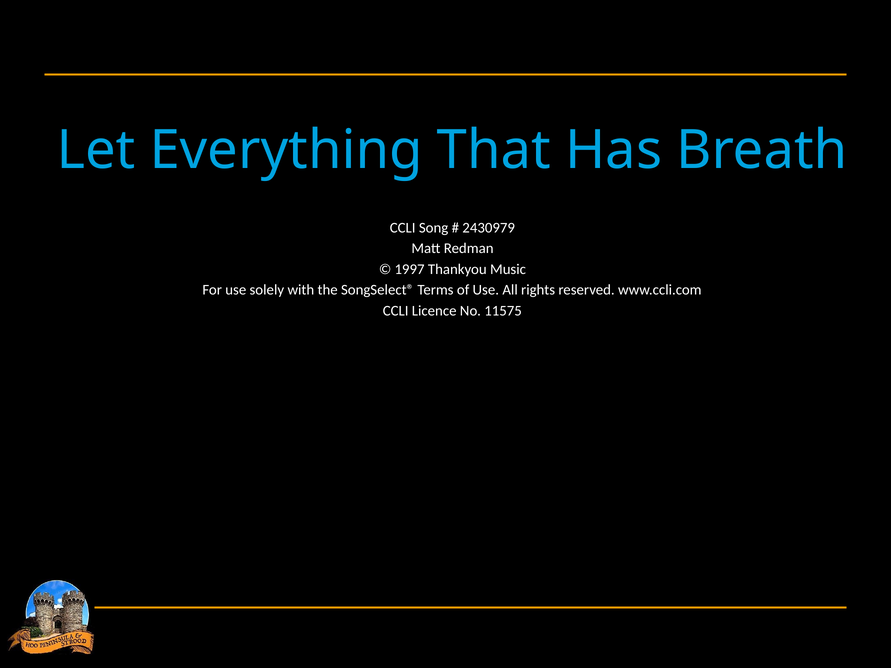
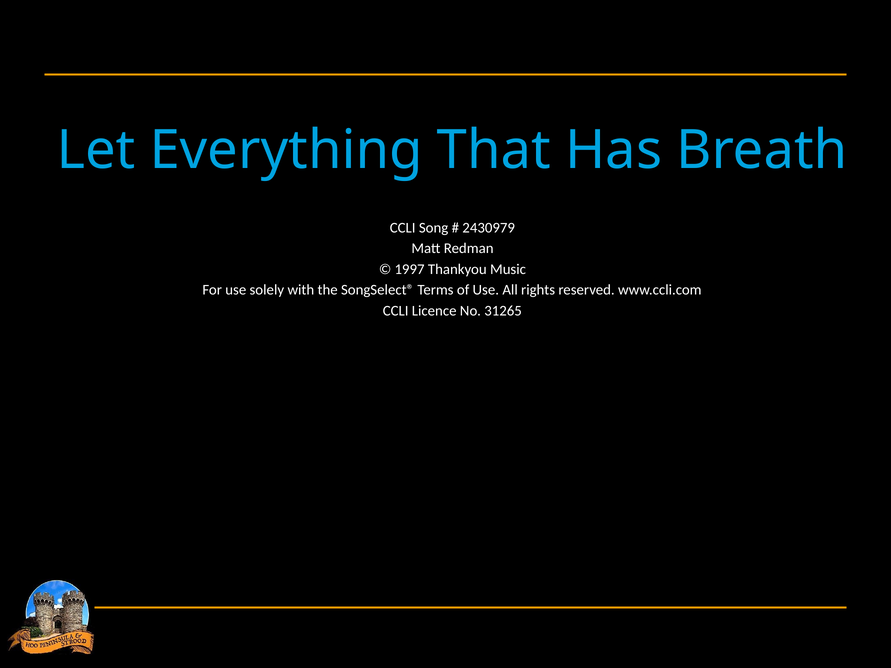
11575: 11575 -> 31265
